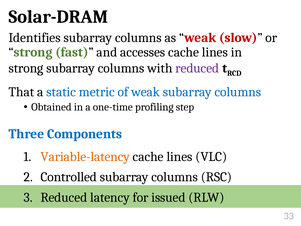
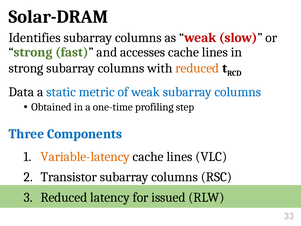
reduced at (197, 68) colour: purple -> orange
That: That -> Data
Controlled: Controlled -> Transistor
